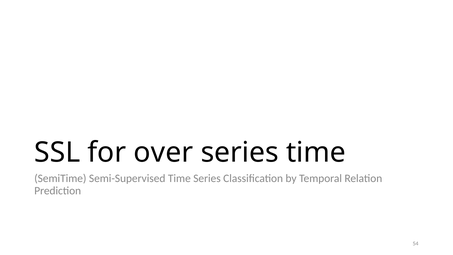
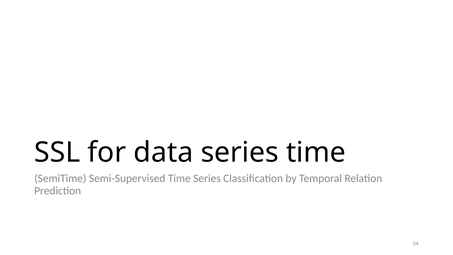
over: over -> data
